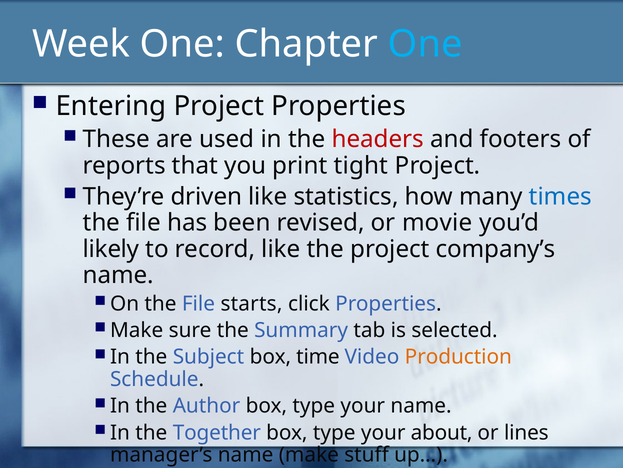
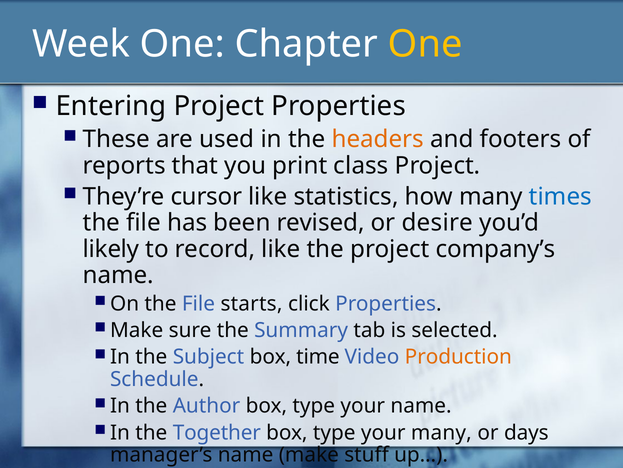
One at (425, 44) colour: light blue -> yellow
headers colour: red -> orange
tight: tight -> class
driven: driven -> cursor
movie: movie -> desire
your about: about -> many
lines: lines -> days
